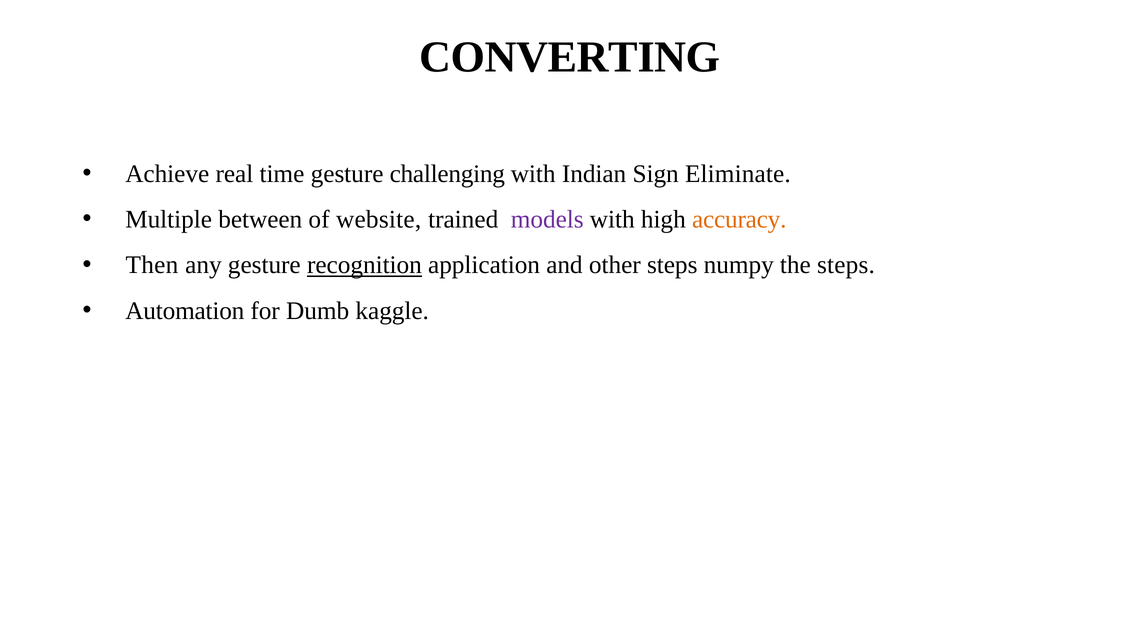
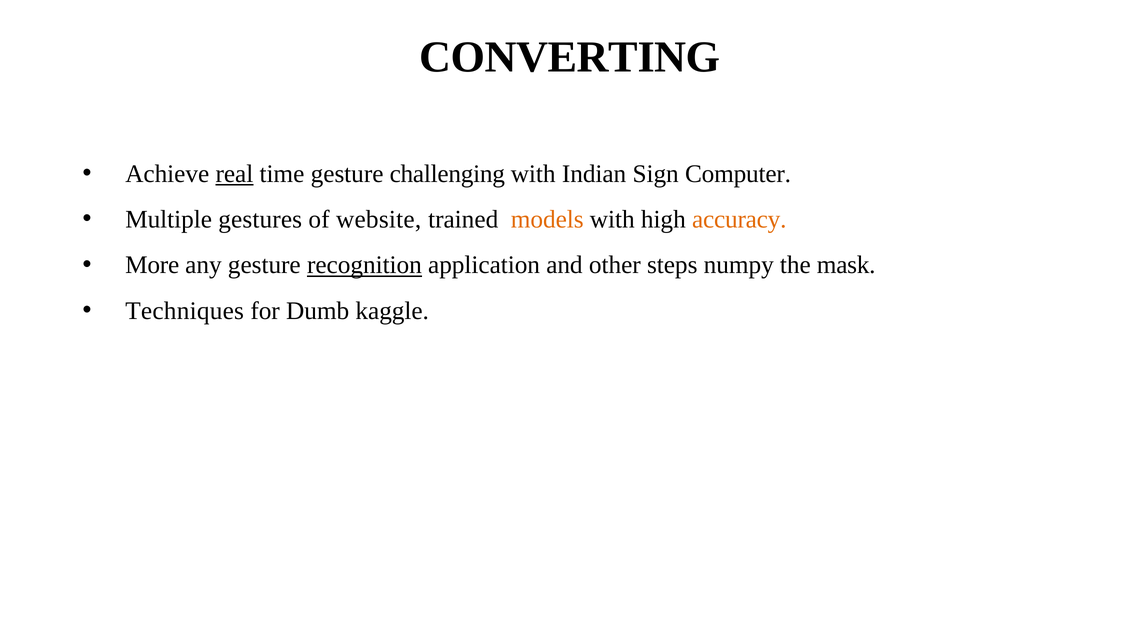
real underline: none -> present
Eliminate: Eliminate -> Computer
between: between -> gestures
models colour: purple -> orange
Then: Then -> More
the steps: steps -> mask
Automation: Automation -> Techniques
